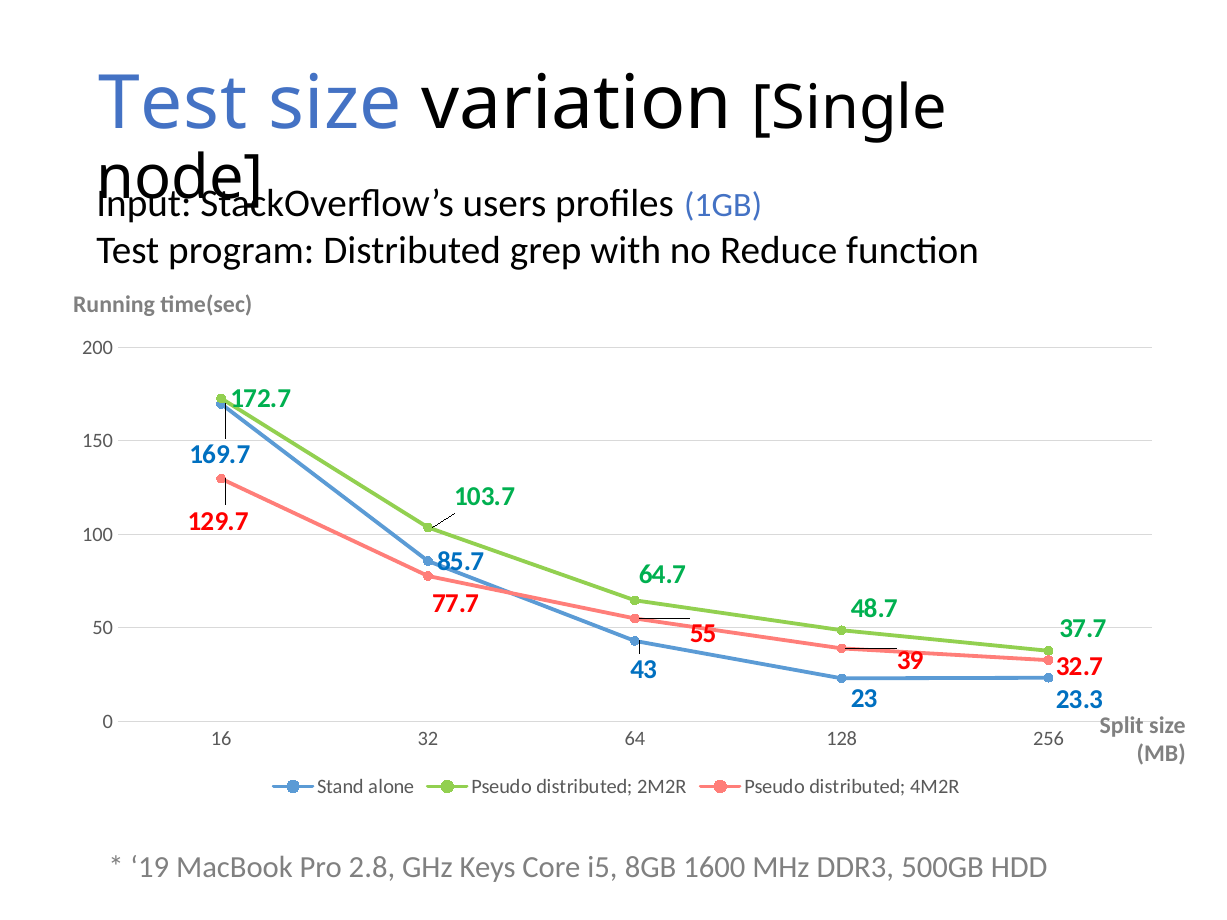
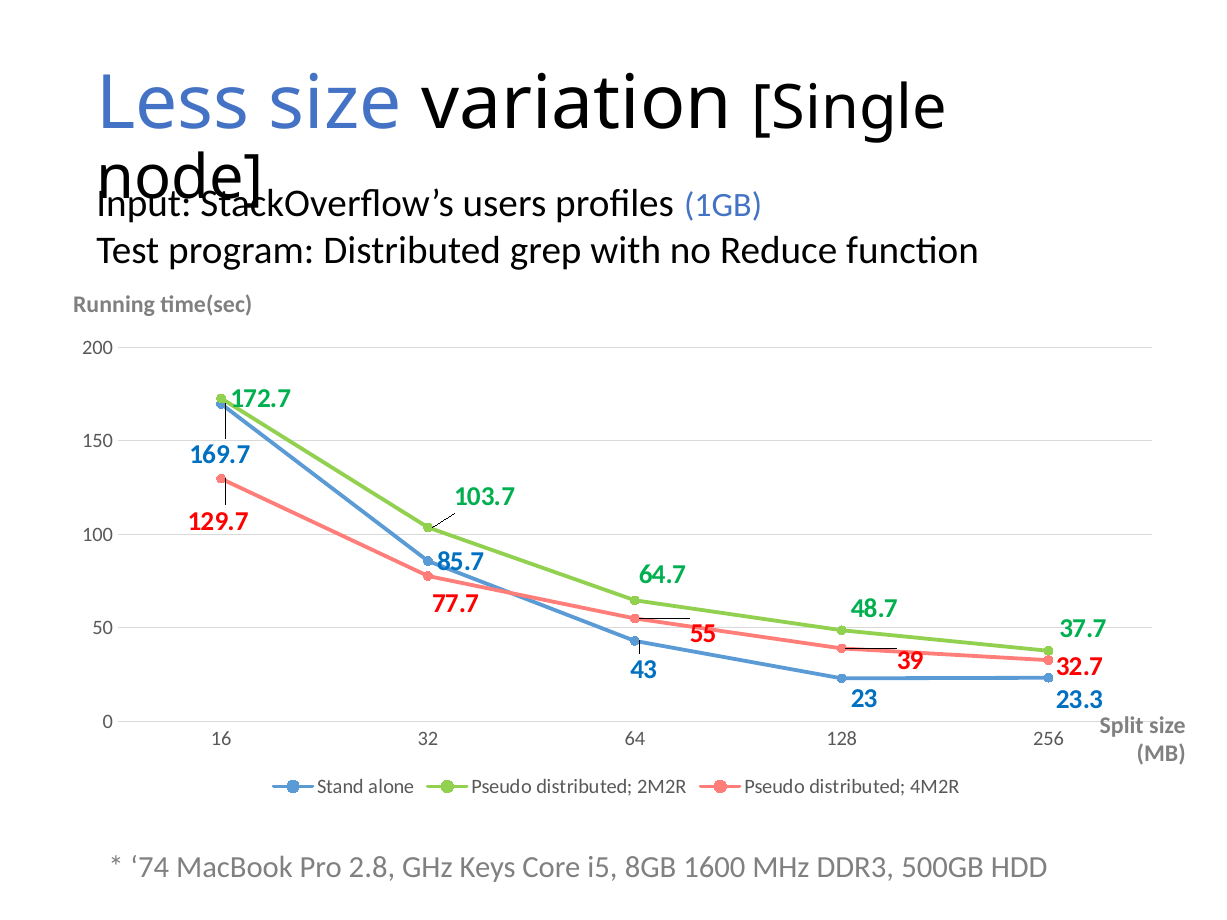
Test at (173, 104): Test -> Less
19: 19 -> 74
